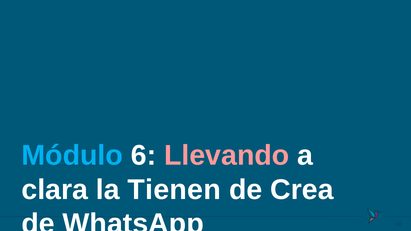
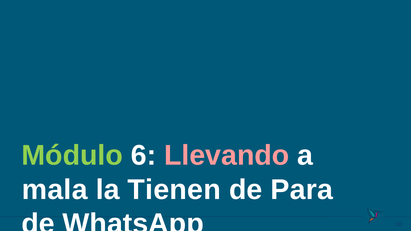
Módulo colour: light blue -> light green
clara: clara -> mala
Crea: Crea -> Para
